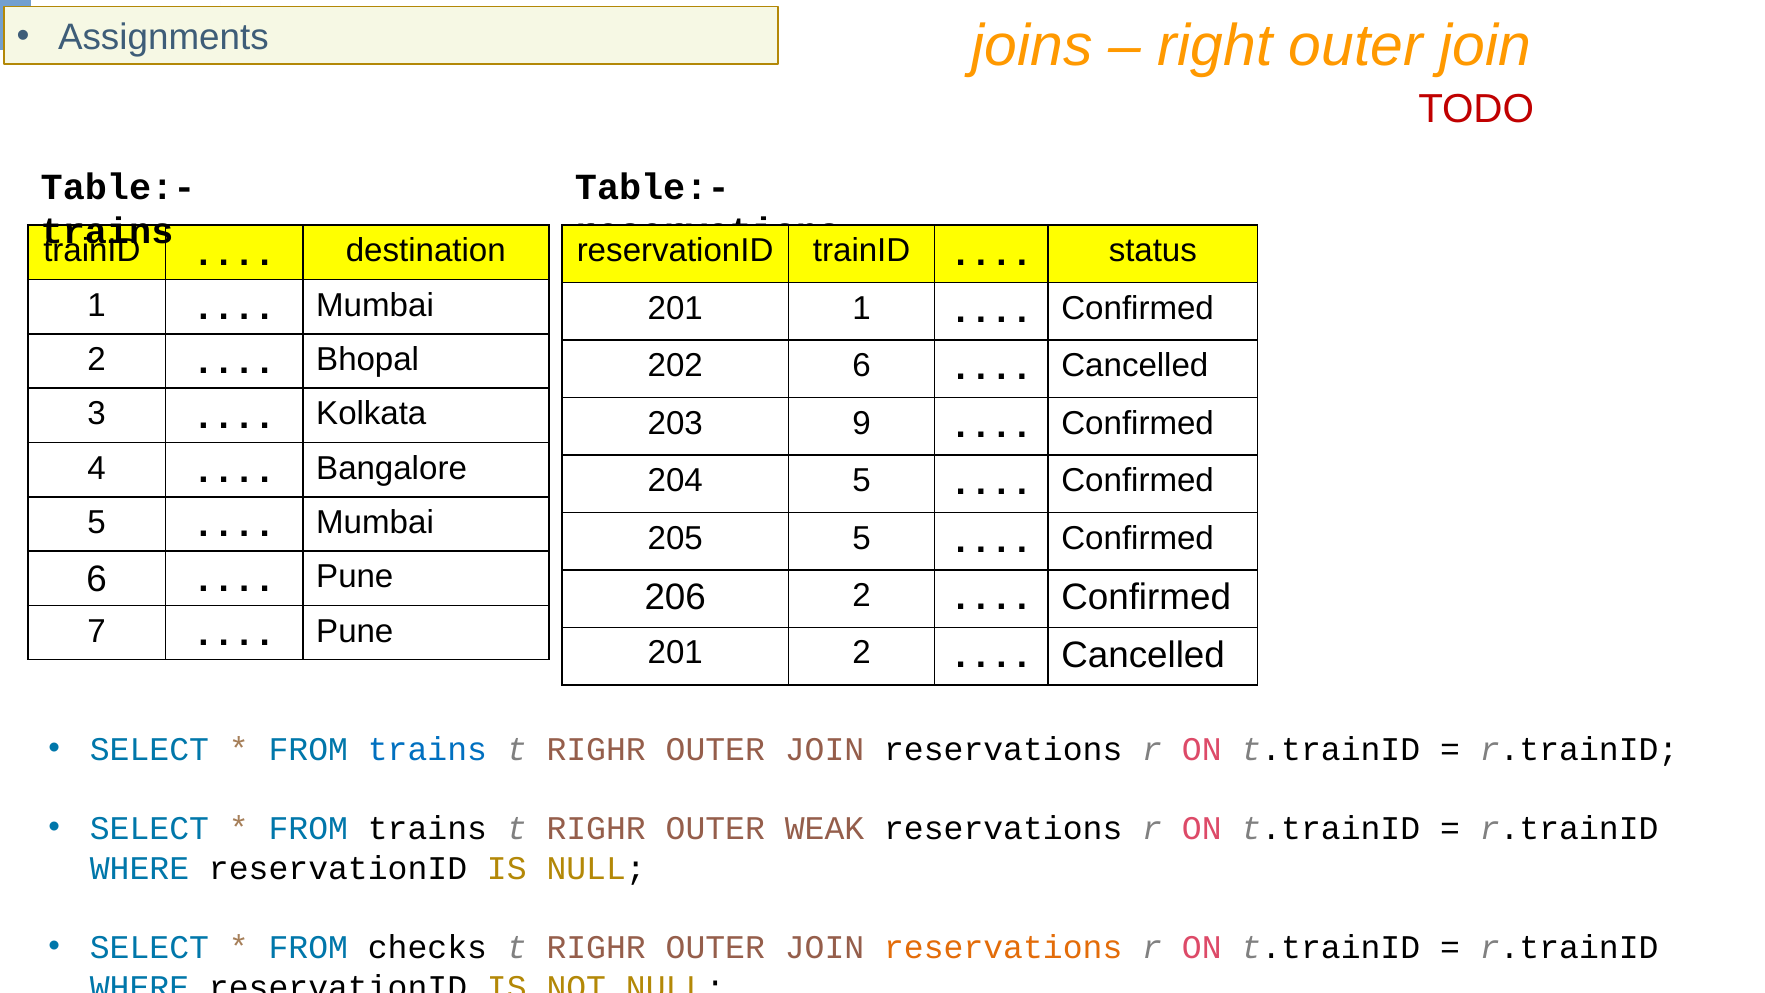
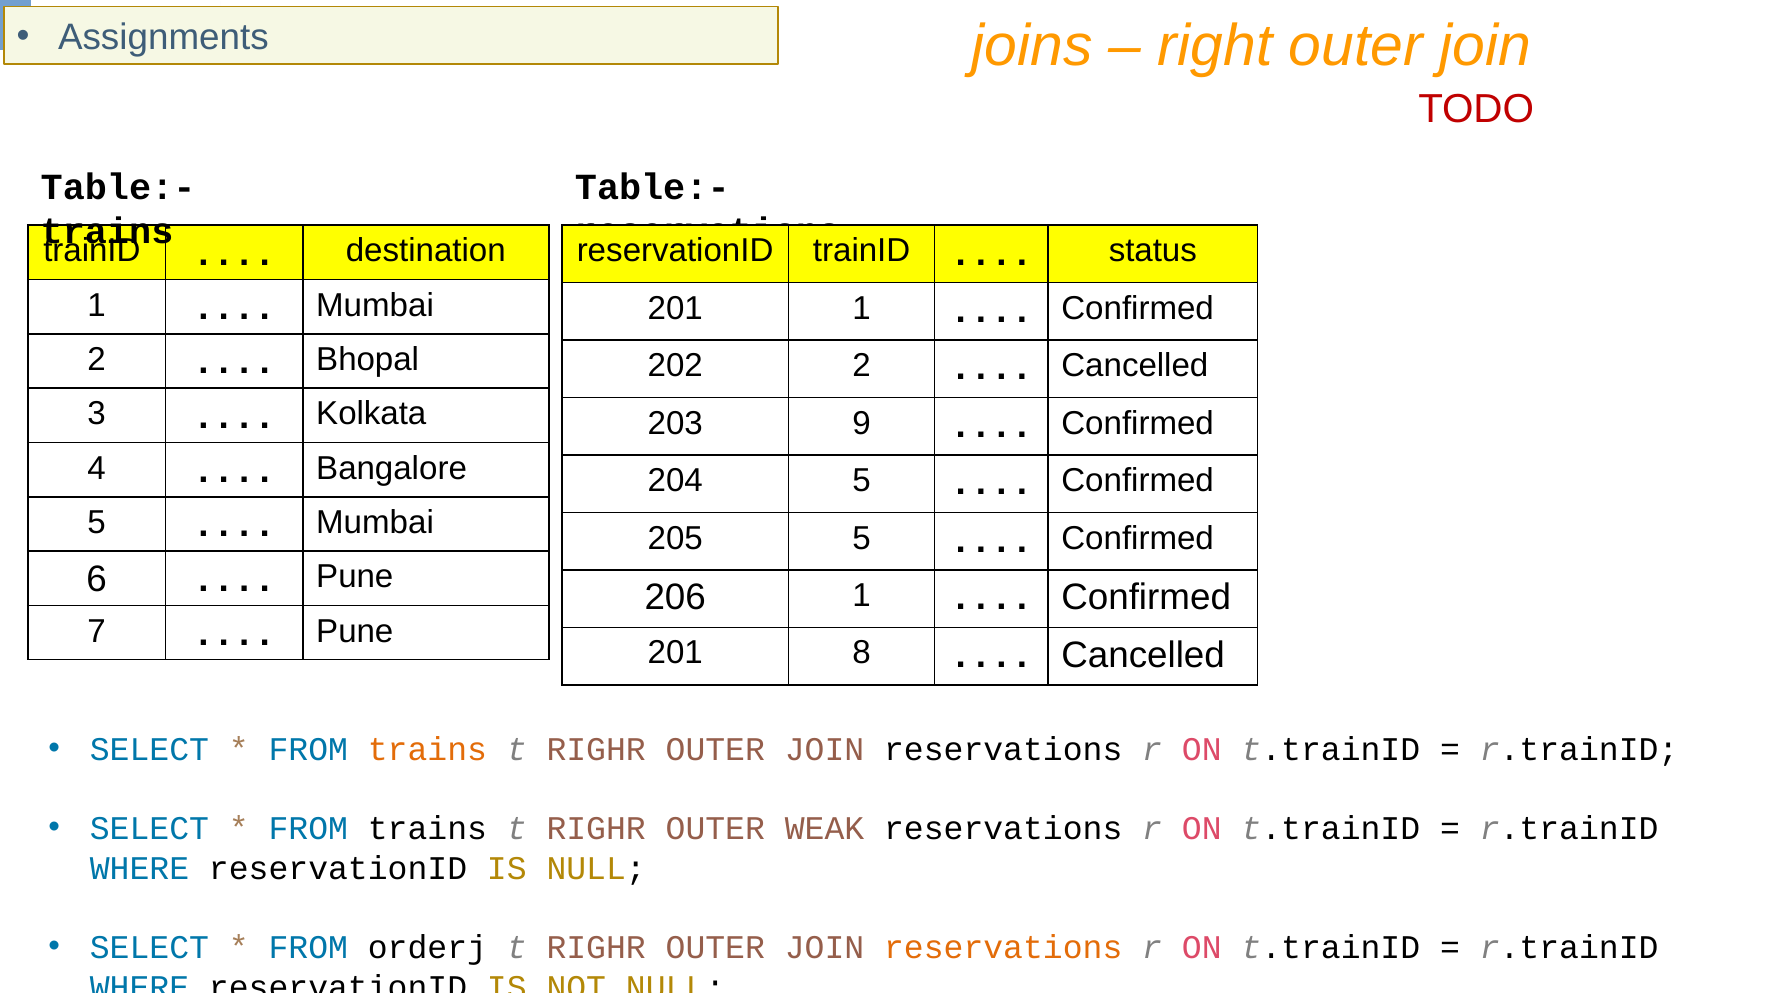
202 6: 6 -> 2
206 2: 2 -> 1
201 2: 2 -> 8
trains at (427, 749) colour: blue -> orange
checks: checks -> orderj
